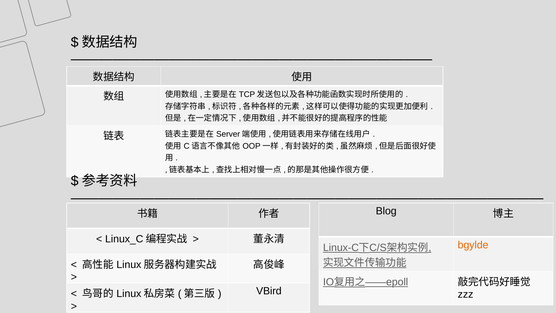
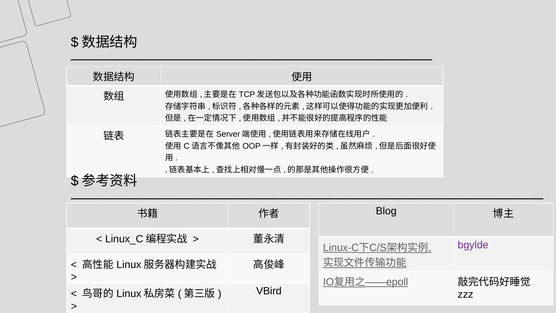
bgylde colour: orange -> purple
